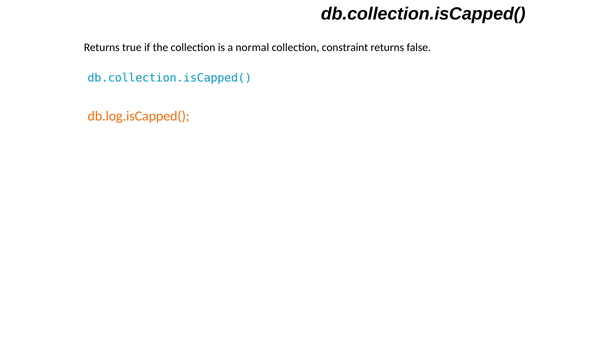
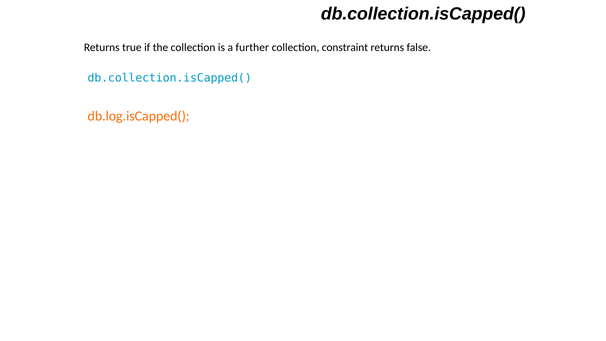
normal: normal -> further
